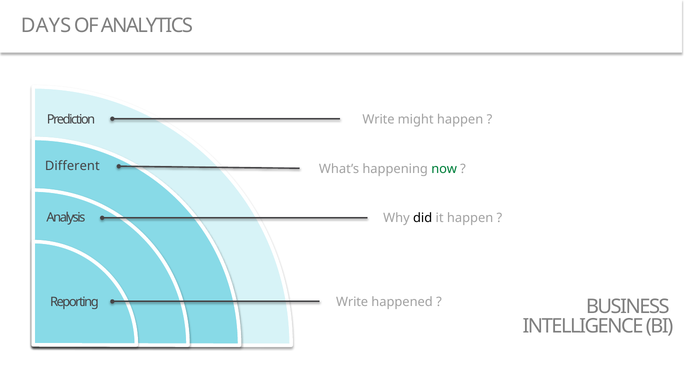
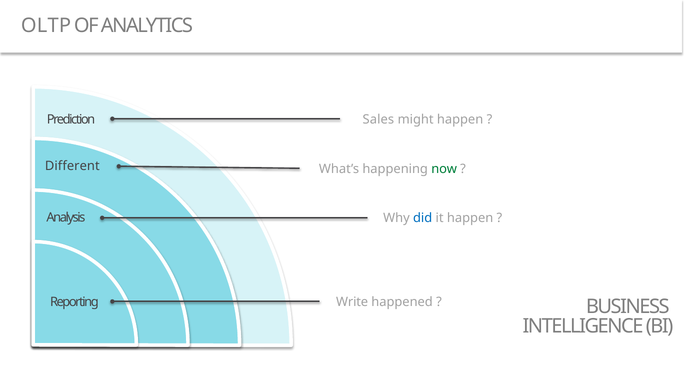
DAYS: DAYS -> OLTP
Write at (378, 119): Write -> Sales
did colour: black -> blue
